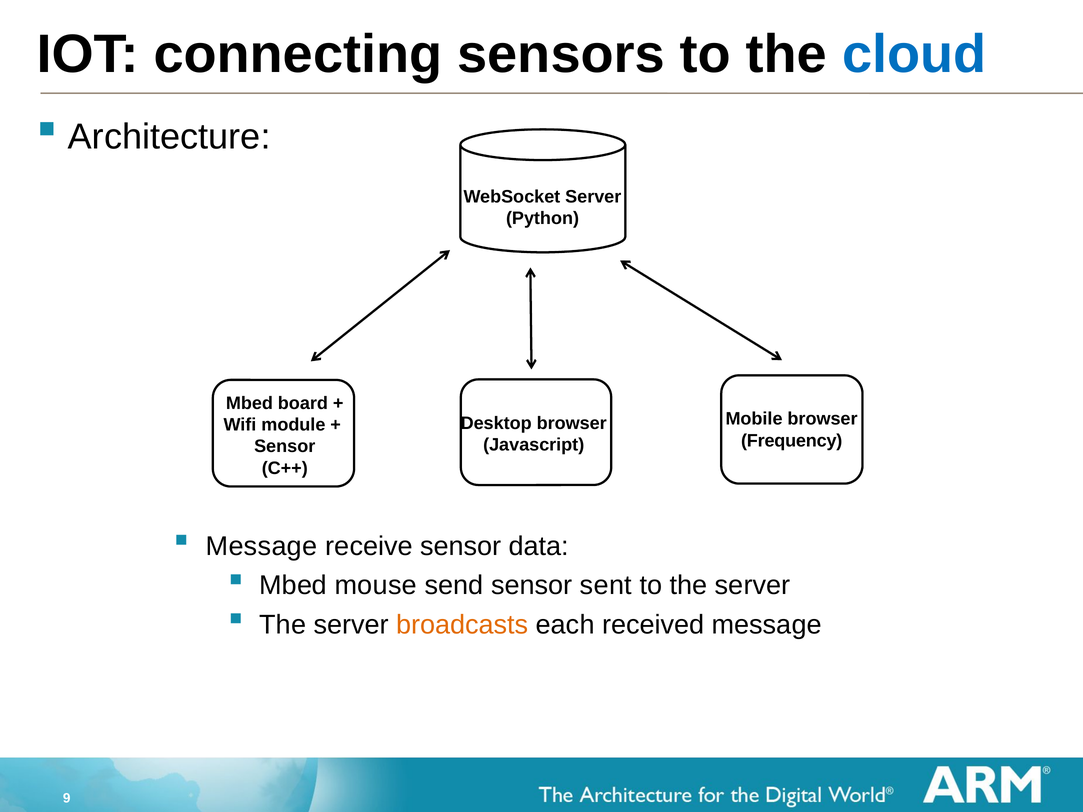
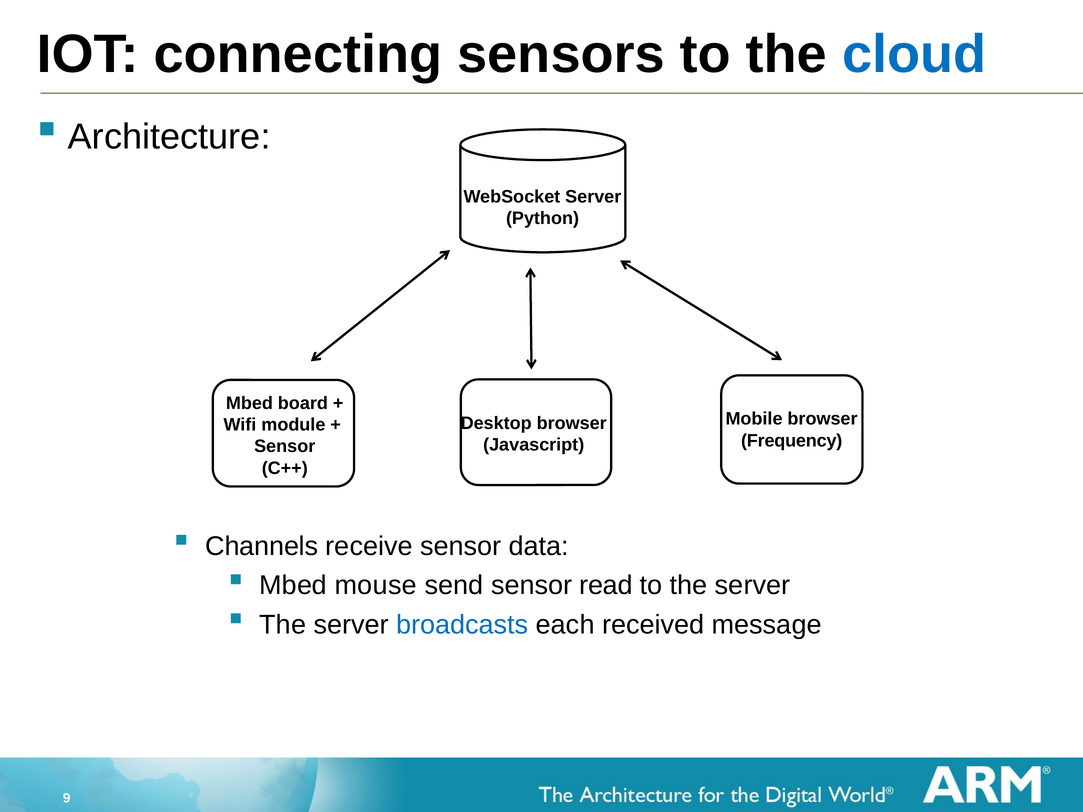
Message at (262, 546): Message -> Channels
sent: sent -> read
broadcasts colour: orange -> blue
